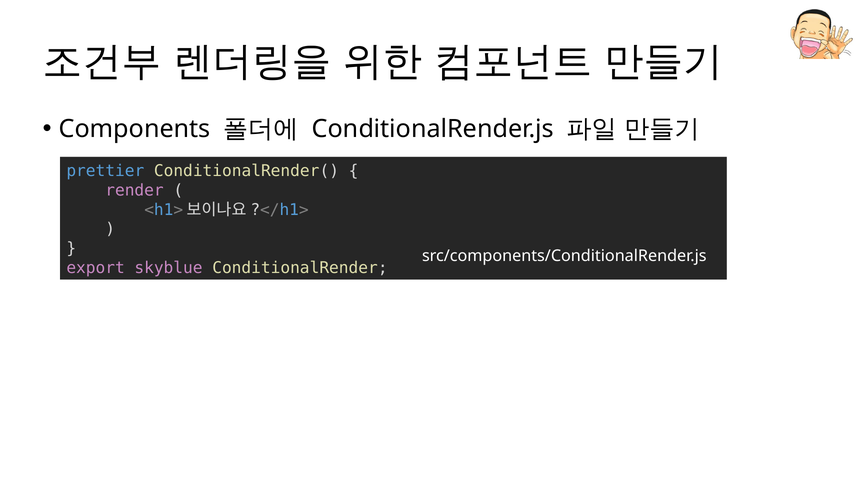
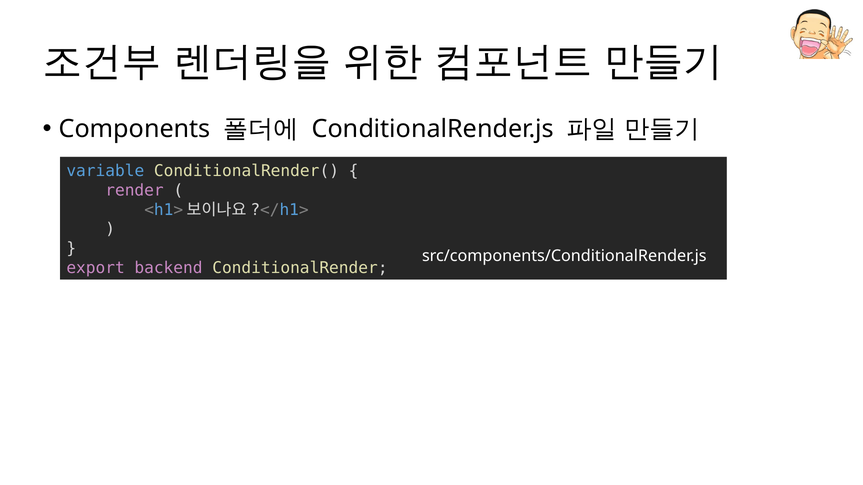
prettier: prettier -> variable
skyblue: skyblue -> backend
